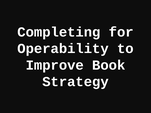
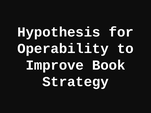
Completing: Completing -> Hypothesis
